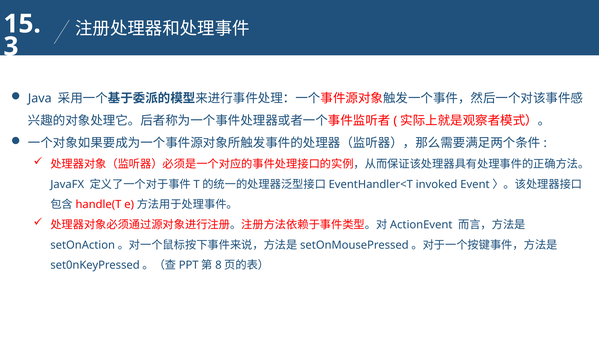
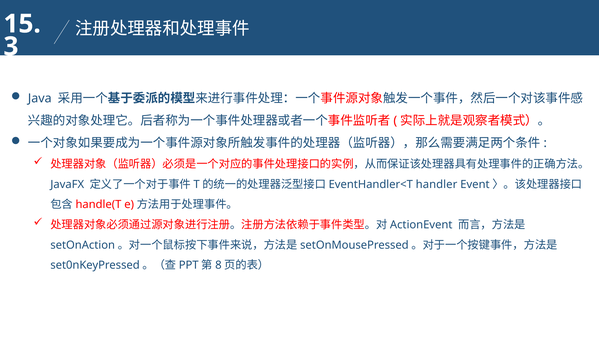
invoked: invoked -> handler
